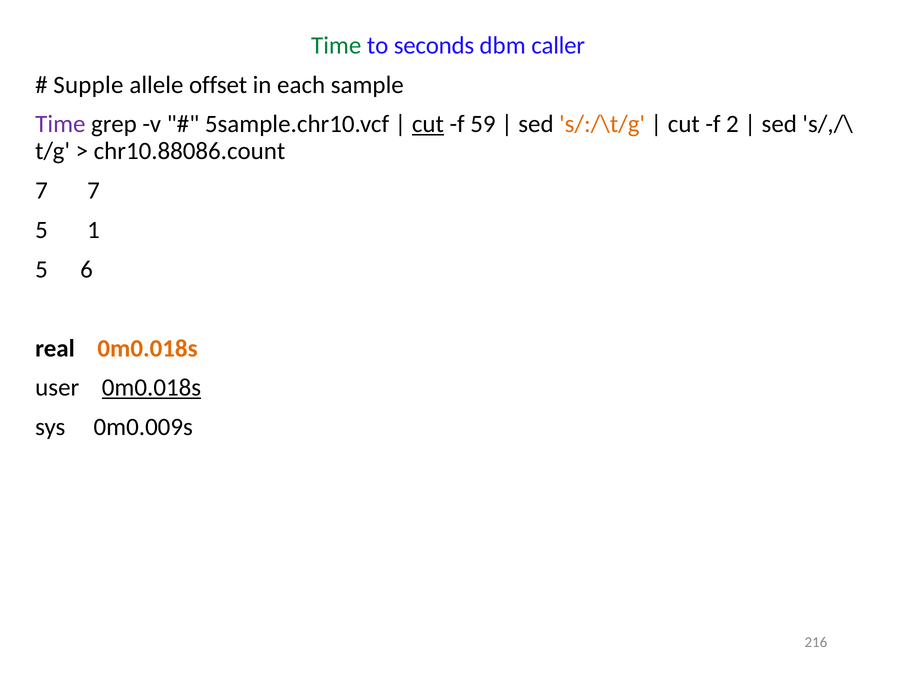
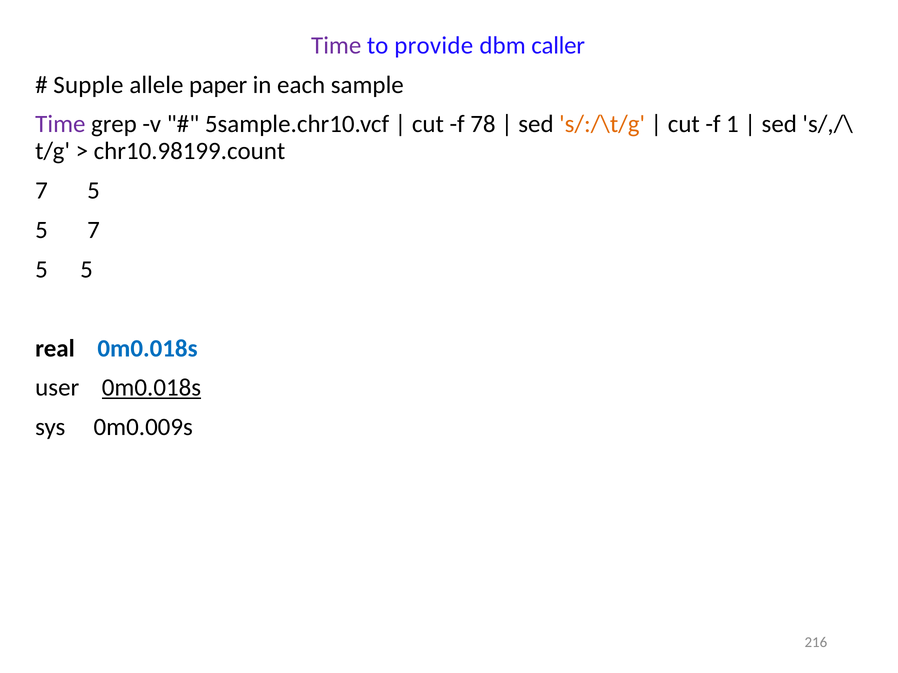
Time at (336, 45) colour: green -> purple
seconds: seconds -> provide
offset: offset -> paper
cut at (428, 124) underline: present -> none
59: 59 -> 78
2: 2 -> 1
chr10.88086.count: chr10.88086.count -> chr10.98199.count
7 at (94, 191): 7 -> 5
5 1: 1 -> 7
6 at (86, 270): 6 -> 5
0m0.018s at (148, 349) colour: orange -> blue
